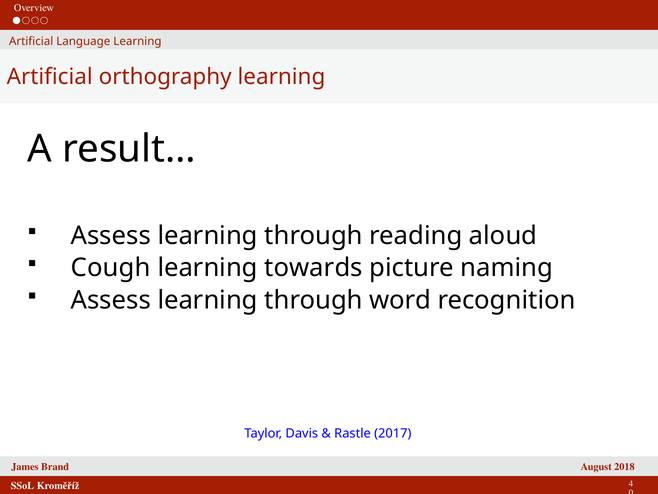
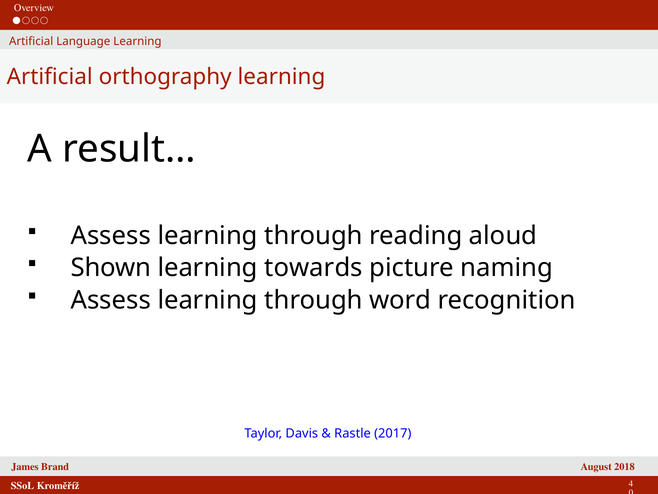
Cough: Cough -> Shown
